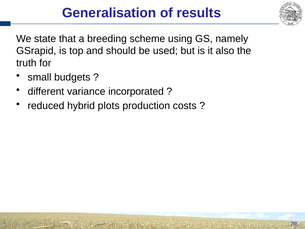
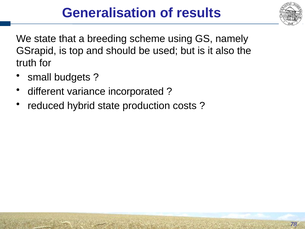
hybrid plots: plots -> state
